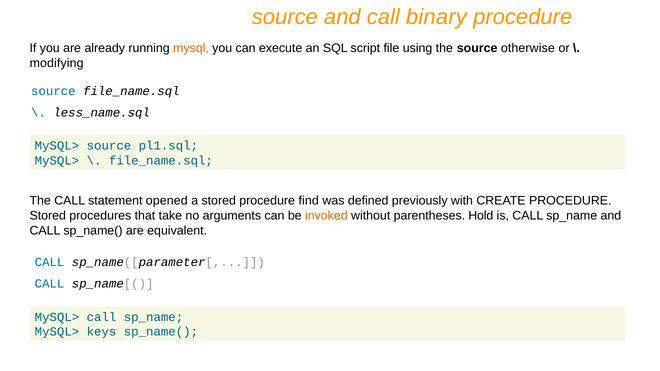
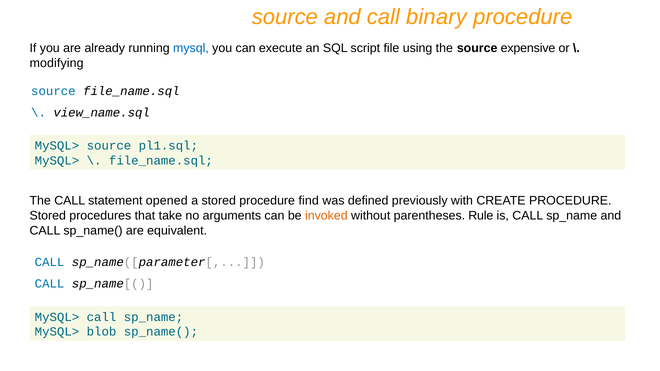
mysql colour: orange -> blue
otherwise: otherwise -> expensive
less_name.sql: less_name.sql -> view_name.sql
Hold: Hold -> Rule
keys: keys -> blob
